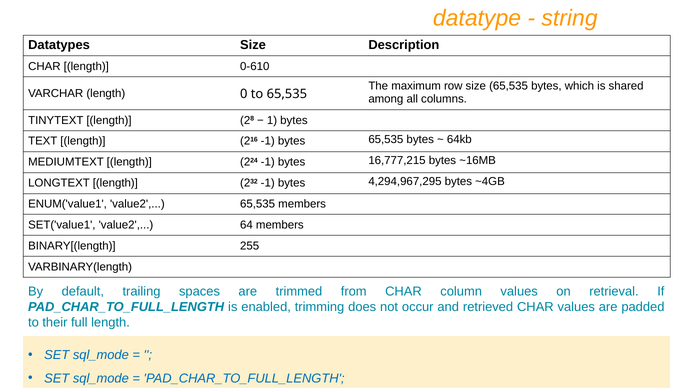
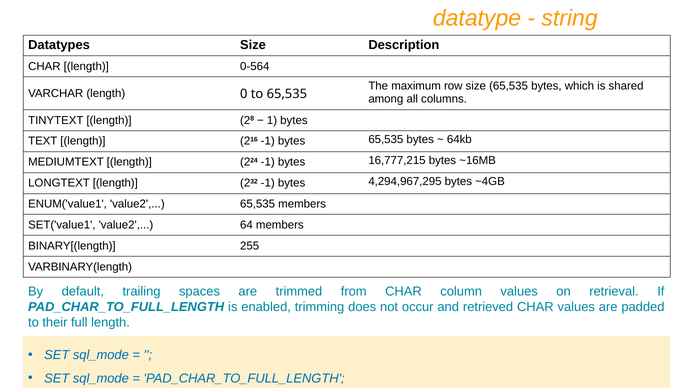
0-610: 0-610 -> 0-564
